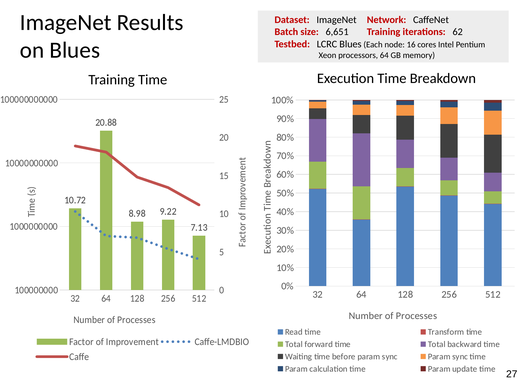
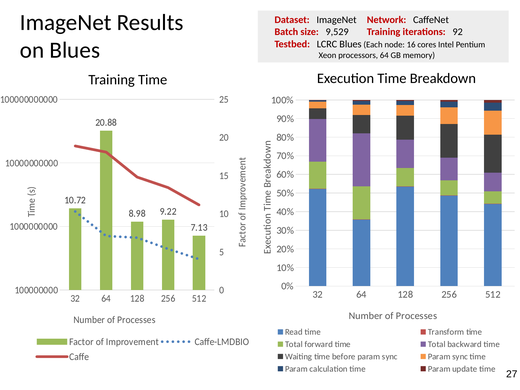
6,651: 6,651 -> 9,529
62: 62 -> 92
